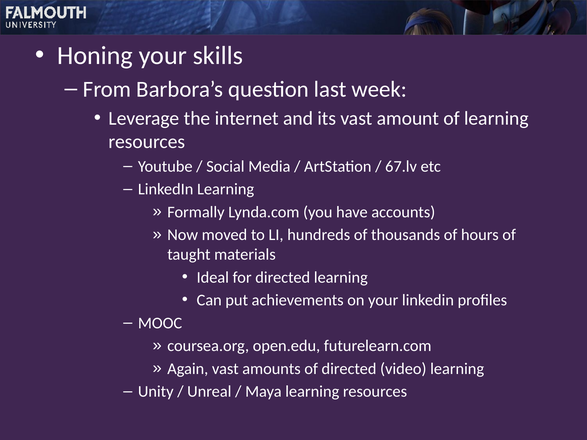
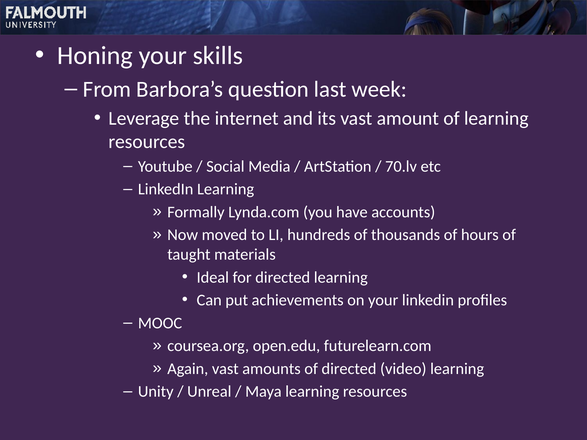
67.lv: 67.lv -> 70.lv
